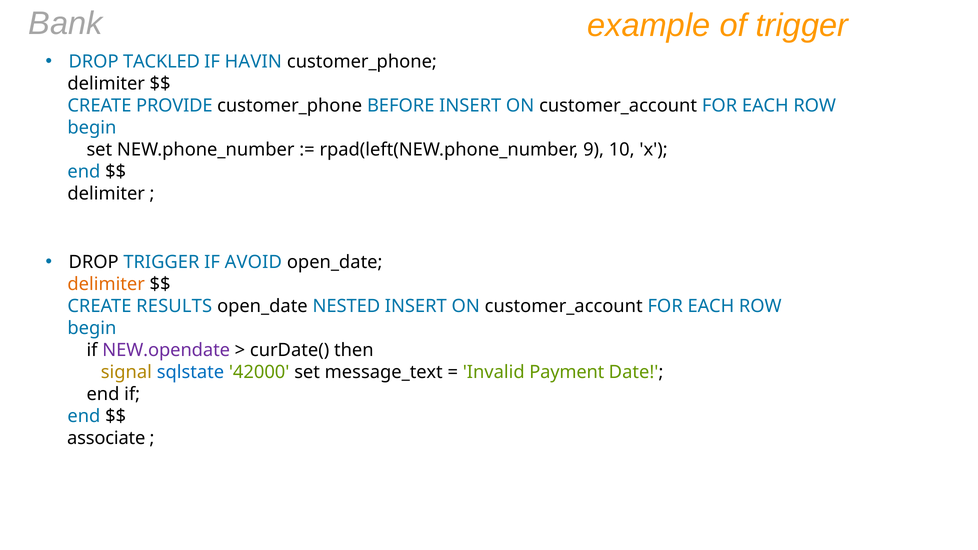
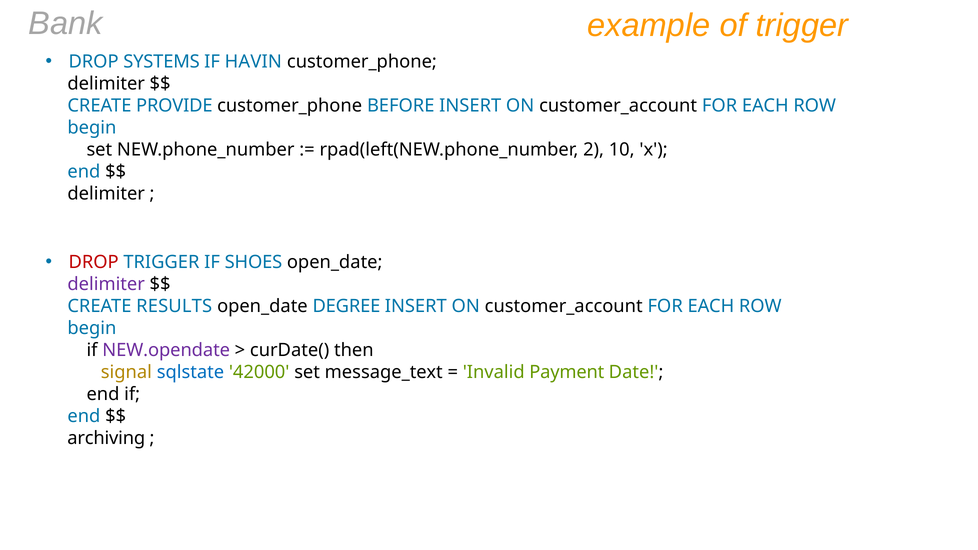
TACKLED: TACKLED -> SYSTEMS
9: 9 -> 2
DROP at (94, 262) colour: black -> red
AVOID: AVOID -> SHOES
delimiter at (106, 284) colour: orange -> purple
NESTED: NESTED -> DEGREE
associate: associate -> archiving
